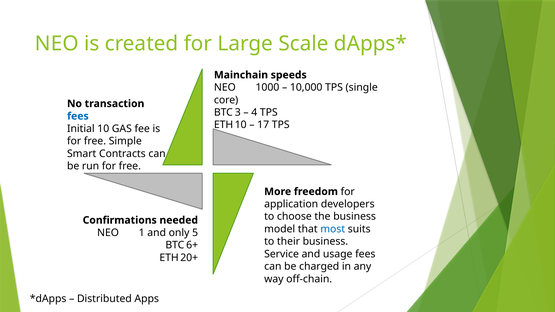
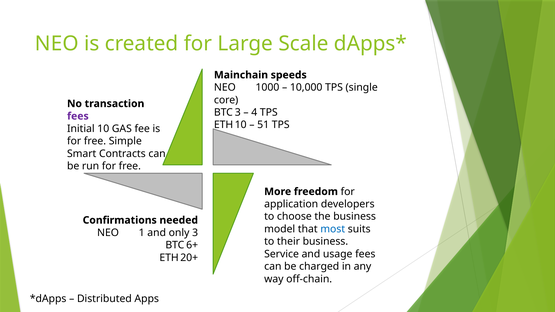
fees at (78, 116) colour: blue -> purple
17: 17 -> 51
5: 5 -> 3
